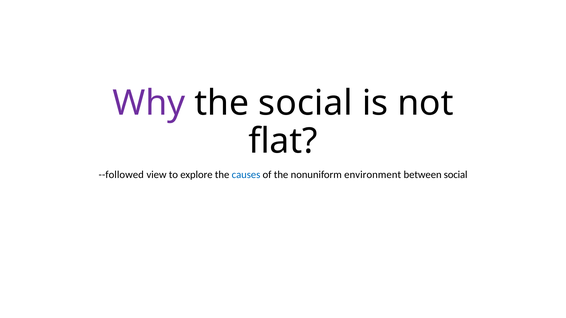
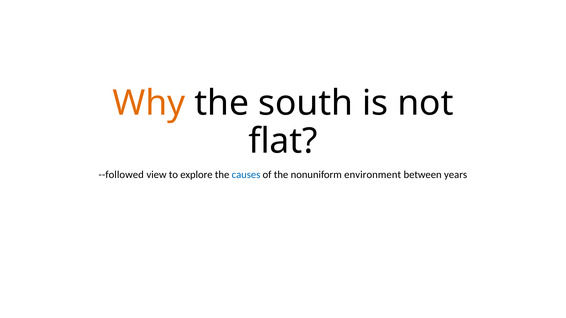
Why colour: purple -> orange
the social: social -> south
between social: social -> years
